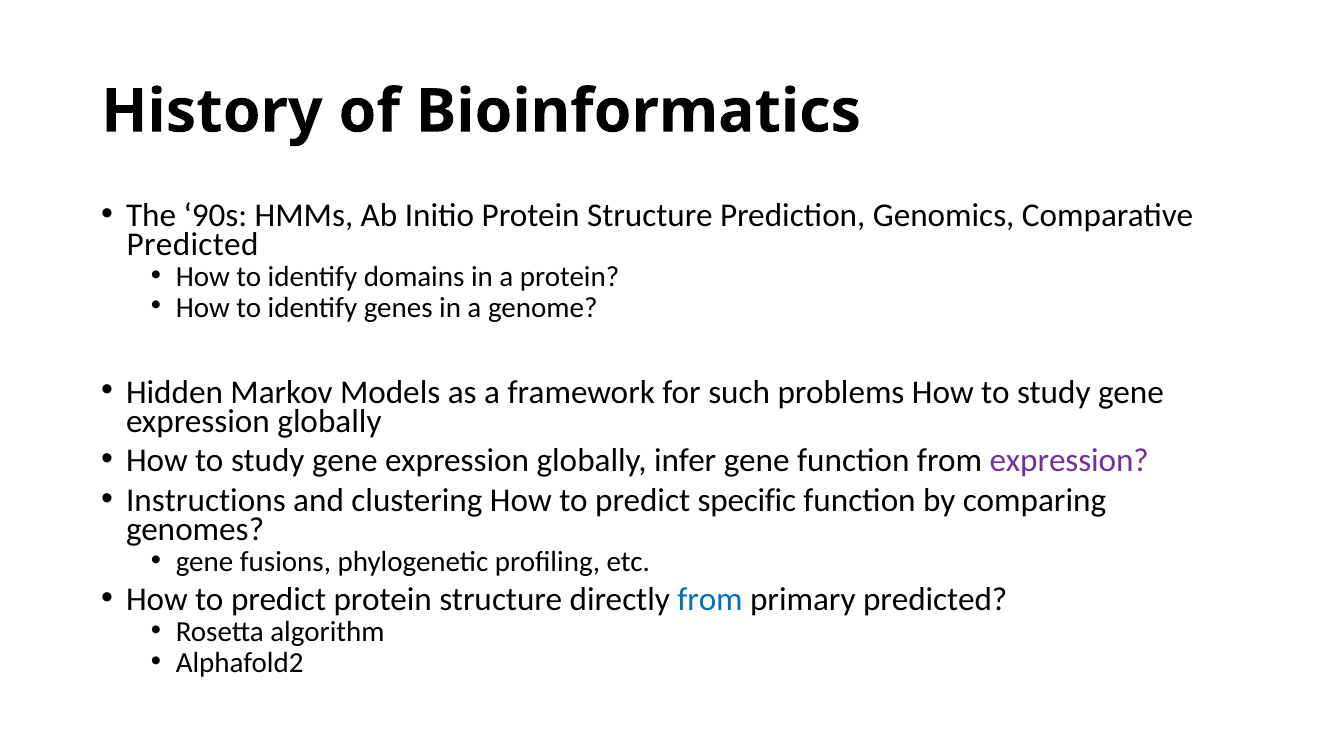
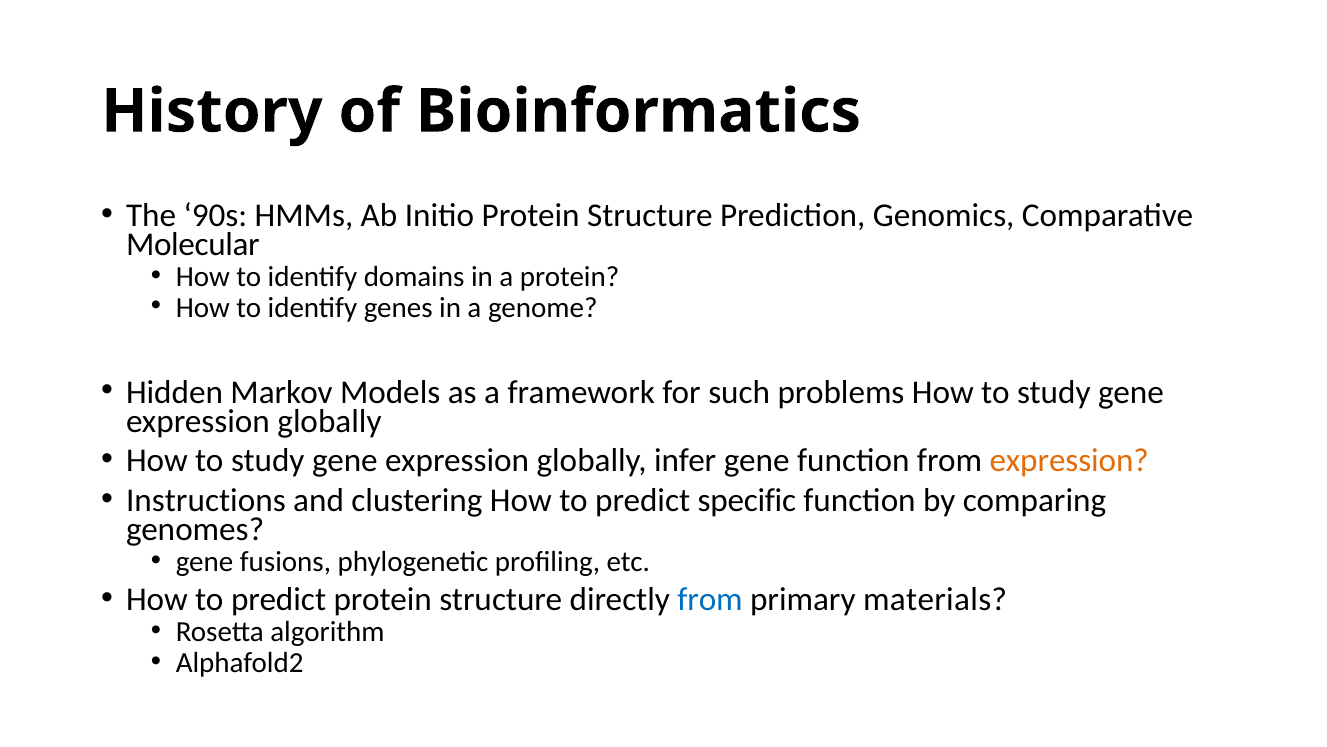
Predicted at (193, 244): Predicted -> Molecular
expression at (1069, 460) colour: purple -> orange
primary predicted: predicted -> materials
